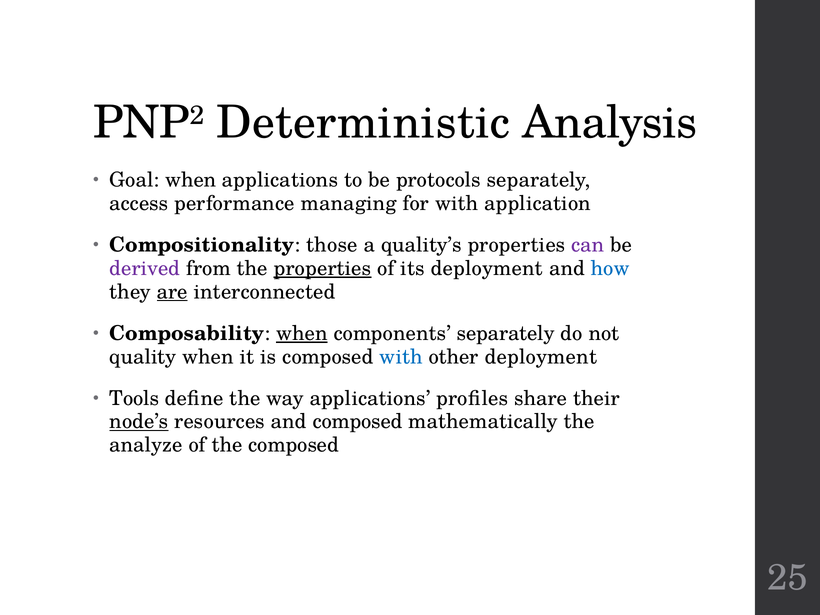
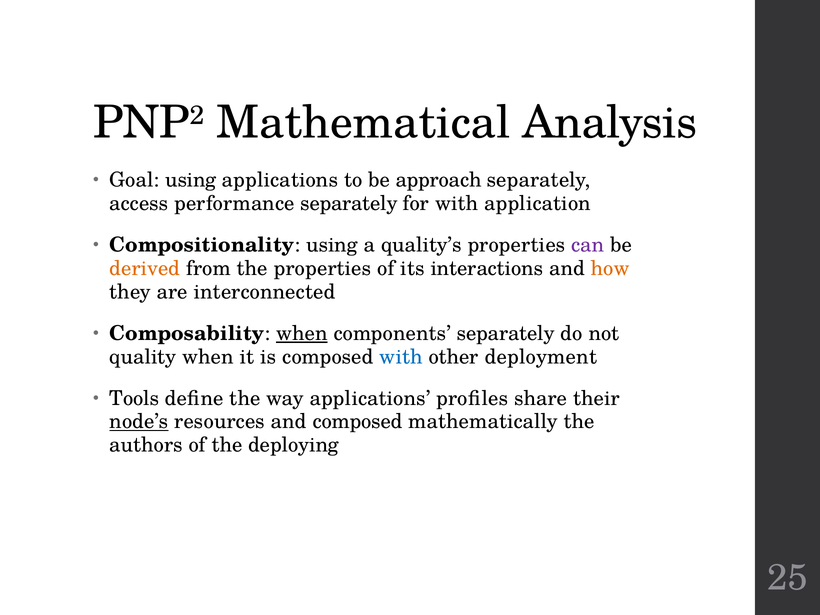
Deterministic: Deterministic -> Mathematical
Goal when: when -> using
protocols: protocols -> approach
performance managing: managing -> separately
Compositionality those: those -> using
derived colour: purple -> orange
properties at (323, 268) underline: present -> none
its deployment: deployment -> interactions
how colour: blue -> orange
are underline: present -> none
analyze: analyze -> authors
the composed: composed -> deploying
